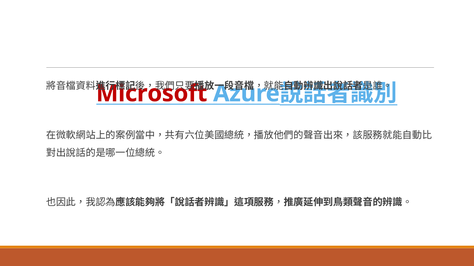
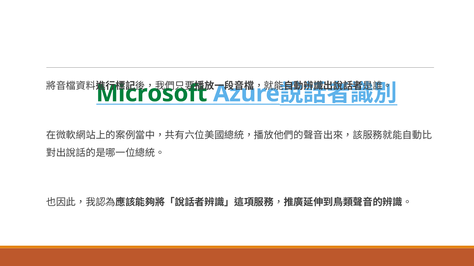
Microsoft colour: red -> green
